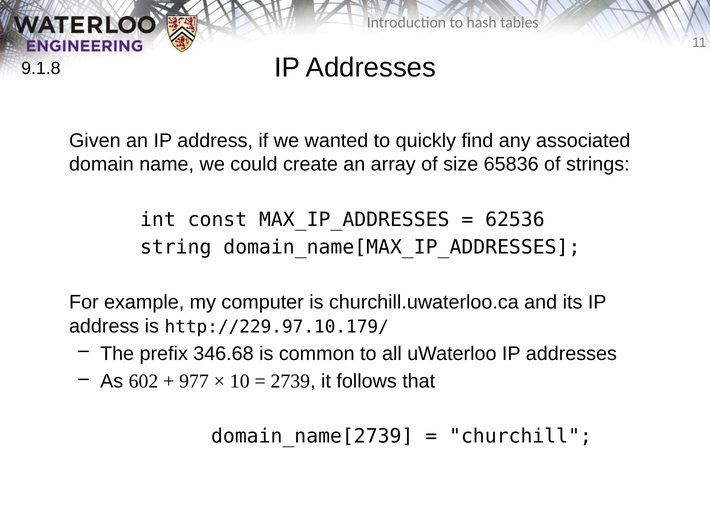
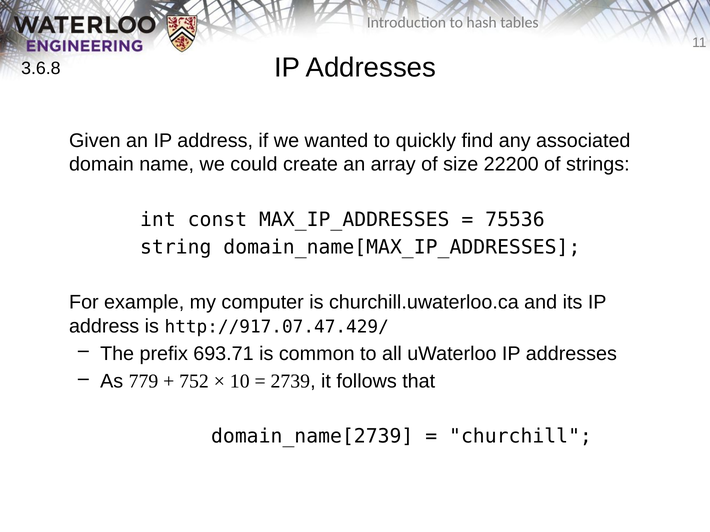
9.1.8: 9.1.8 -> 3.6.8
65836: 65836 -> 22200
62536: 62536 -> 75536
http://229.97.10.179/: http://229.97.10.179/ -> http://917.07.47.429/
346.68: 346.68 -> 693.71
602: 602 -> 779
977: 977 -> 752
